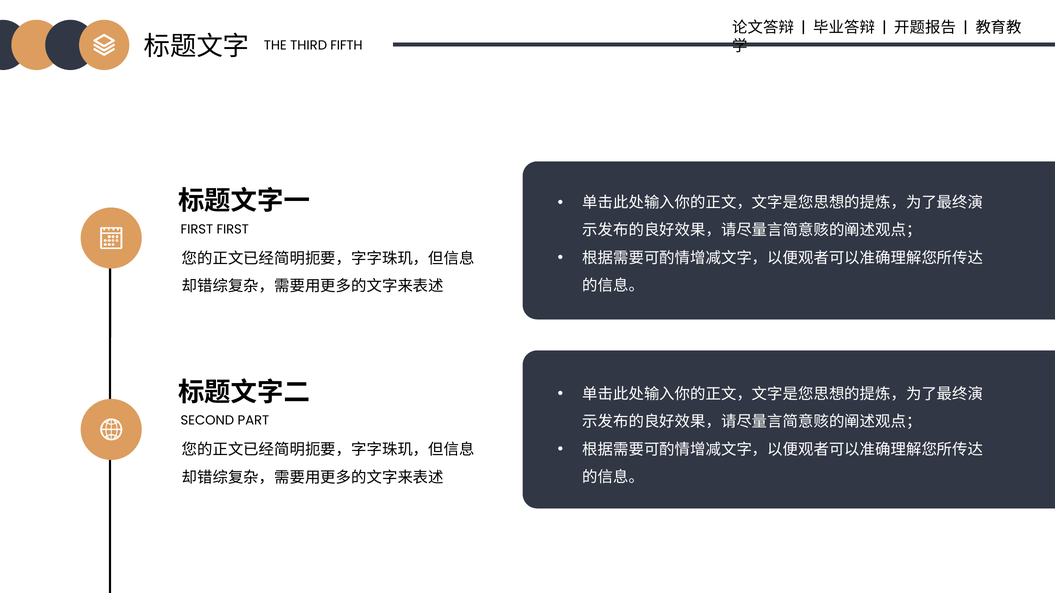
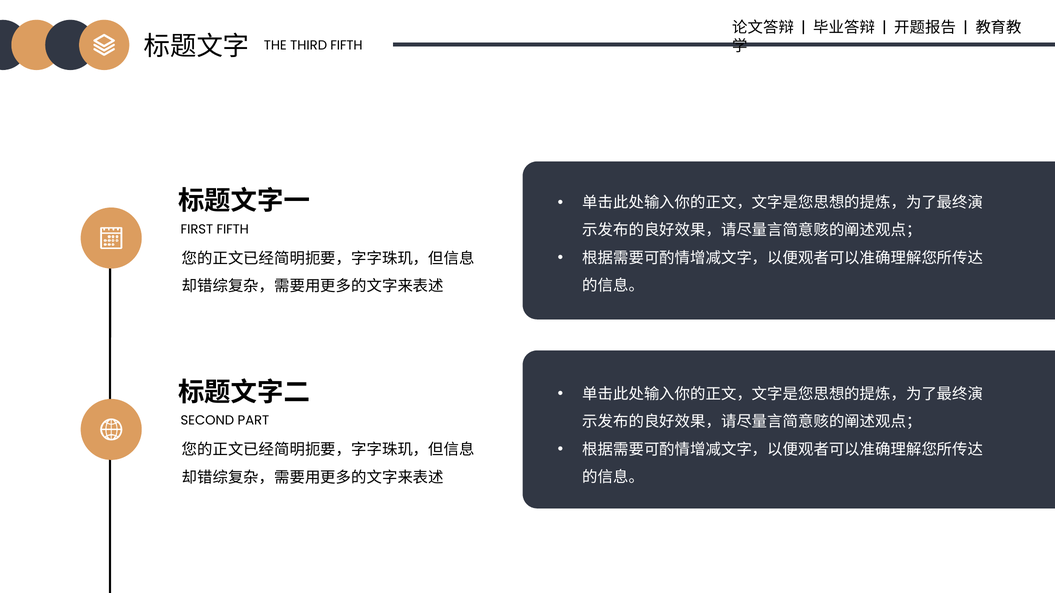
FIRST FIRST: FIRST -> FIFTH
